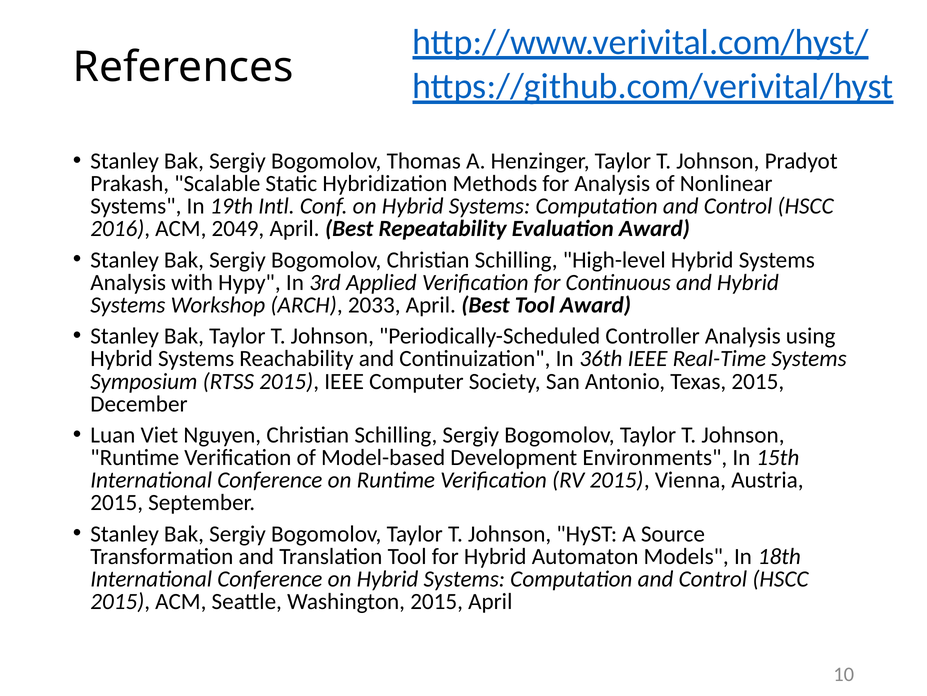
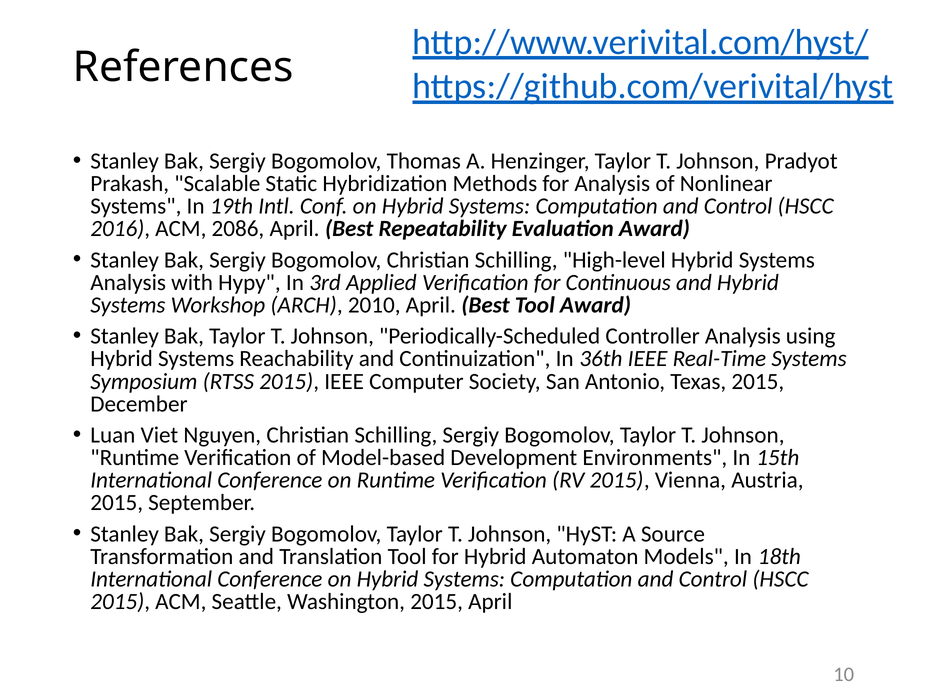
2049: 2049 -> 2086
2033: 2033 -> 2010
